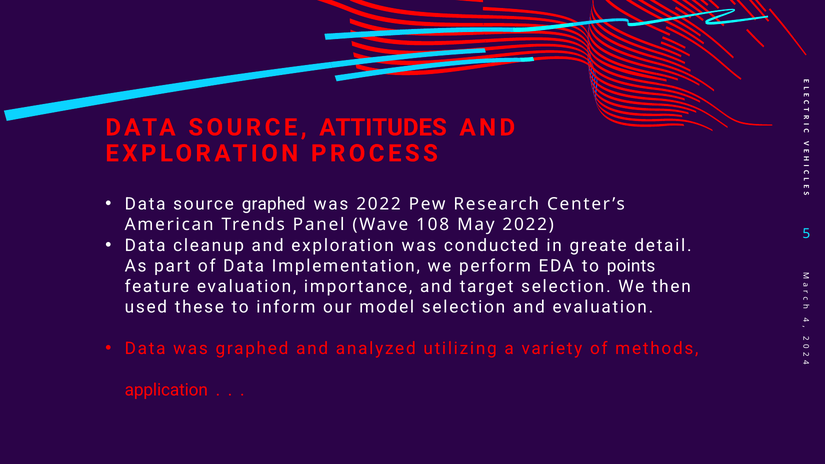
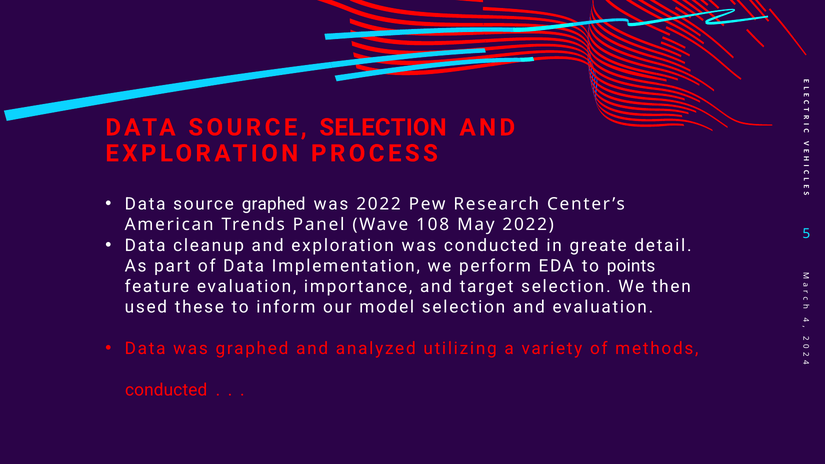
SOURCE ATTITUDES: ATTITUDES -> SELECTION
application at (166, 390): application -> conducted
